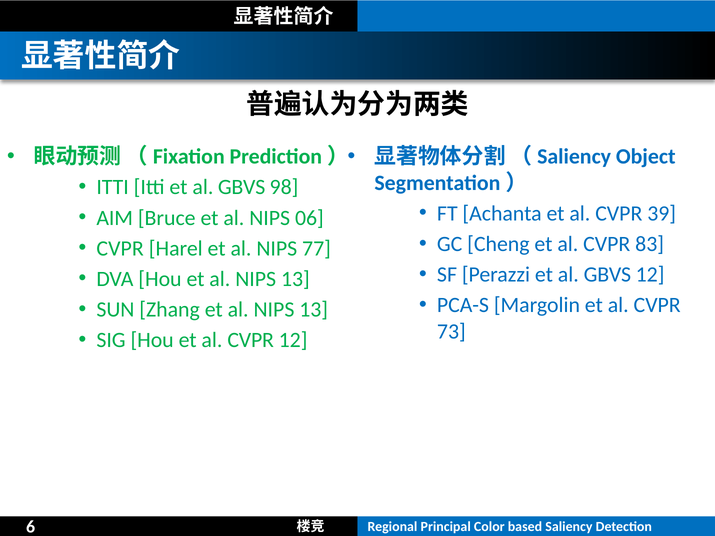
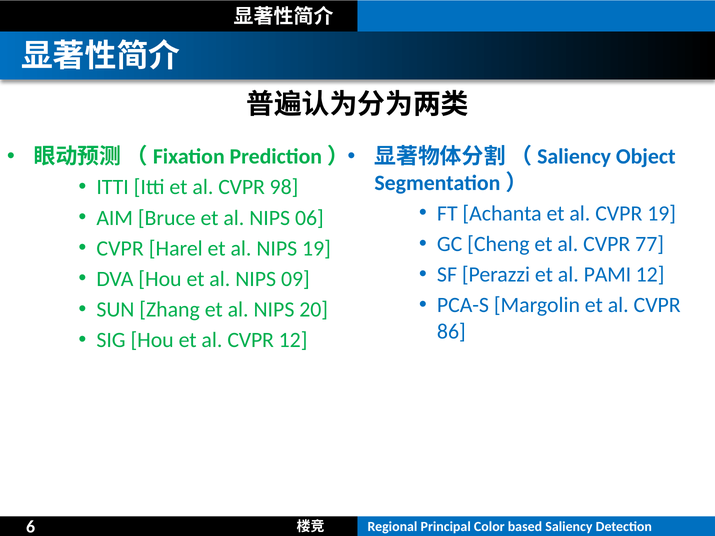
Itti et al GBVS: GBVS -> CVPR
CVPR 39: 39 -> 19
83: 83 -> 77
NIPS 77: 77 -> 19
Perazzi et al GBVS: GBVS -> PAMI
13 at (295, 279): 13 -> 09
13 at (314, 310): 13 -> 20
73: 73 -> 86
